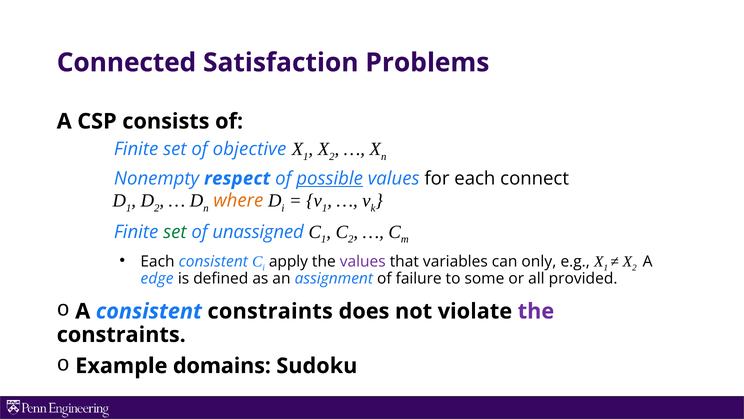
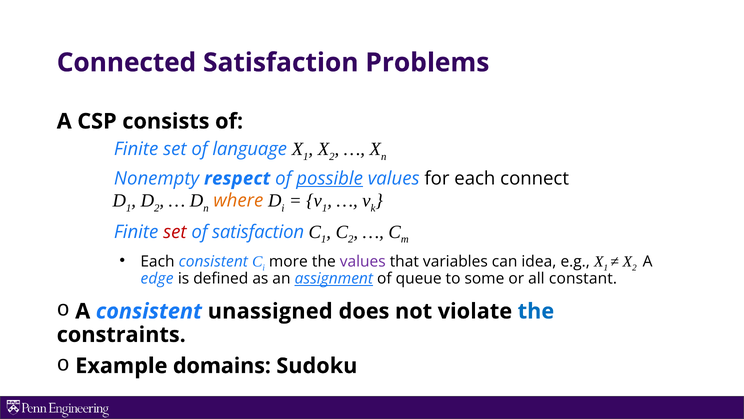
objective: objective -> language
set at (175, 232) colour: green -> red
of unassigned: unassigned -> satisfaction
apply: apply -> more
only: only -> idea
assignment underline: none -> present
failure: failure -> queue
provided: provided -> constant
consistent constraints: constraints -> unassigned
the at (536, 311) colour: purple -> blue
